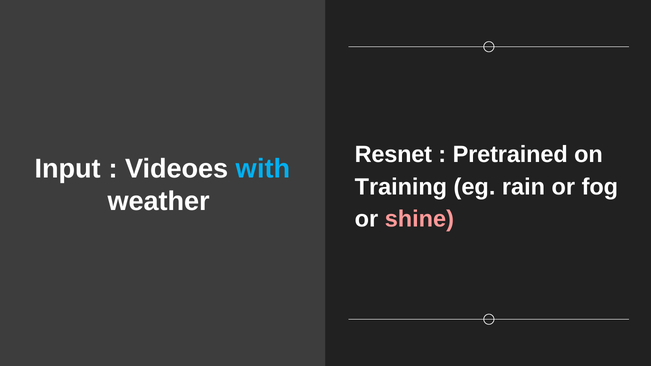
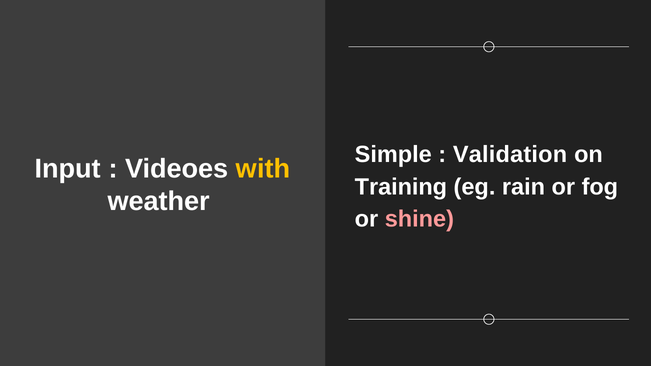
Resnet: Resnet -> Simple
Pretrained: Pretrained -> Validation
with colour: light blue -> yellow
